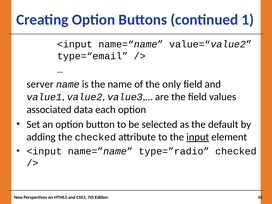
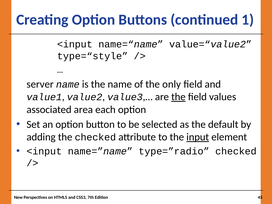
type=“email: type=“email -> type=“style
the at (178, 97) underline: none -> present
data: data -> area
